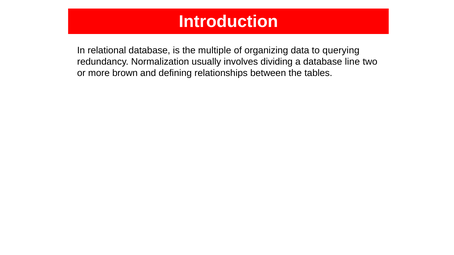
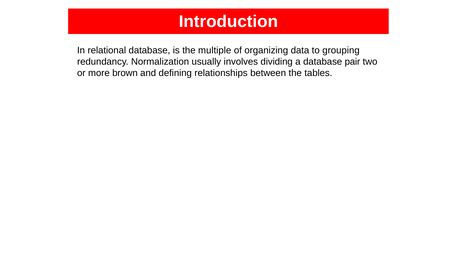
querying: querying -> grouping
line: line -> pair
